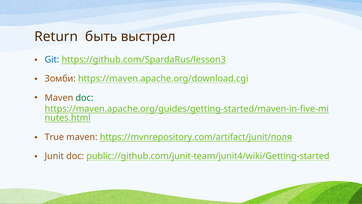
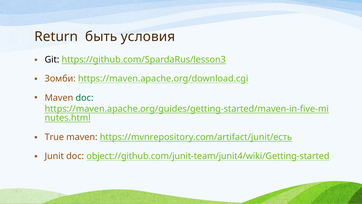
выстрел: выстрел -> условия
Git colour: blue -> black
https://mvnrepository.com/artifact/junit/поля: https://mvnrepository.com/artifact/junit/поля -> https://mvnrepository.com/artifact/junit/есть
public://github.com/junit-team/junit4/wiki/Getting-started: public://github.com/junit-team/junit4/wiki/Getting-started -> object://github.com/junit-team/junit4/wiki/Getting-started
